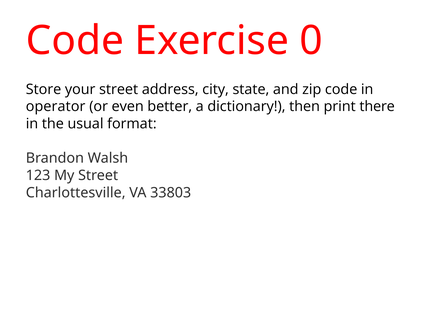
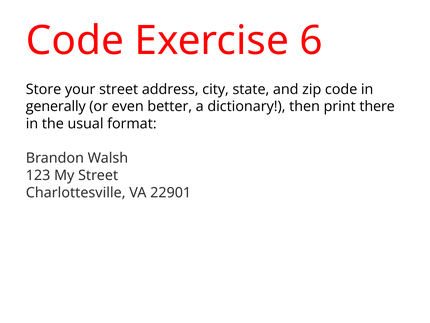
0: 0 -> 6
operator: operator -> generally
33803: 33803 -> 22901
